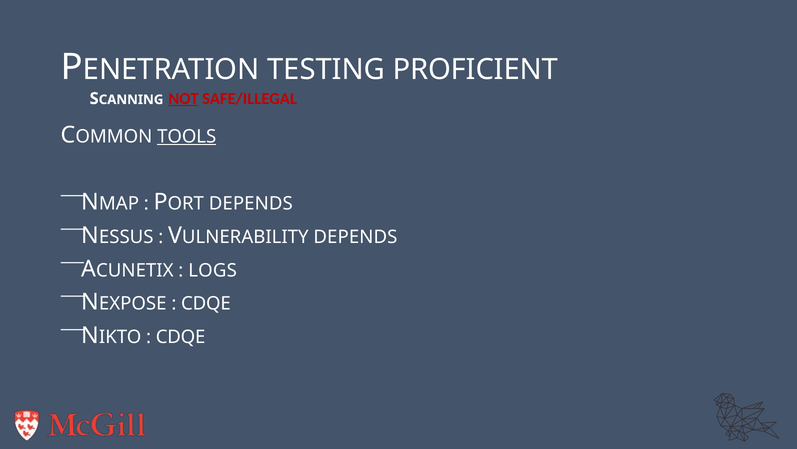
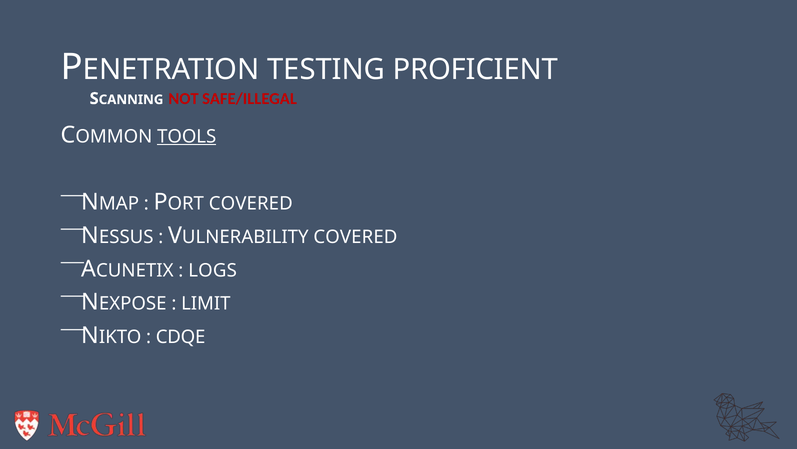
NOT underline: present -> none
DEPENDS at (251, 203): DEPENDS -> COVERED
DEPENDS at (355, 237): DEPENDS -> COVERED
CDQE at (206, 303): CDQE -> LIMIT
